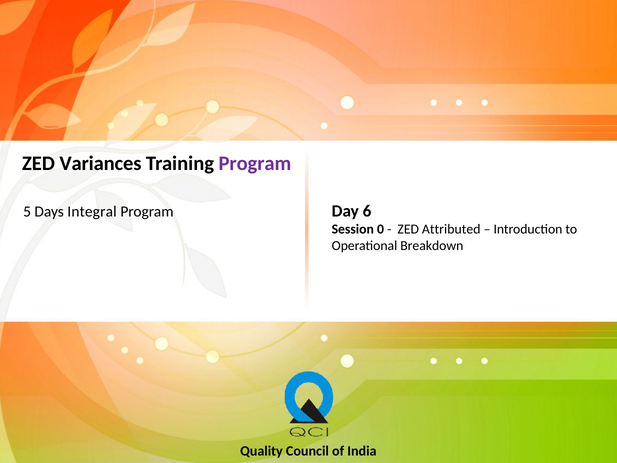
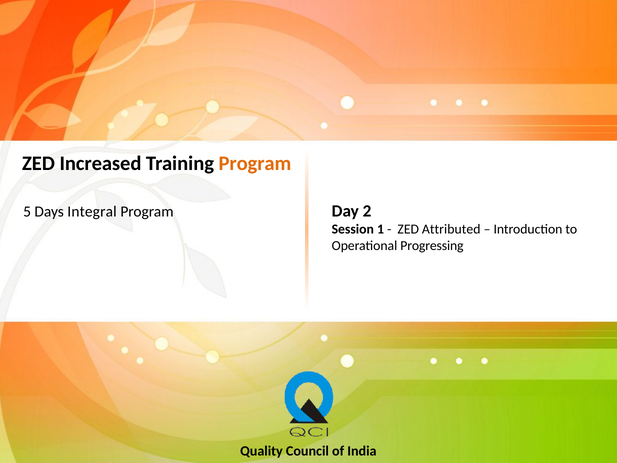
Variances: Variances -> Increased
Program at (255, 163) colour: purple -> orange
6: 6 -> 2
0: 0 -> 1
Breakdown: Breakdown -> Progressing
